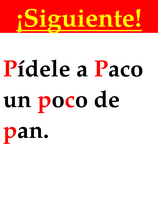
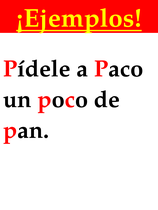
¡Siguiente: ¡Siguiente -> ¡Ejemplos
